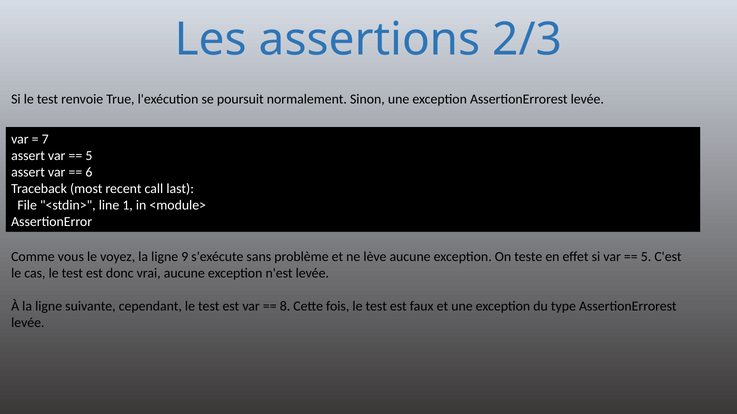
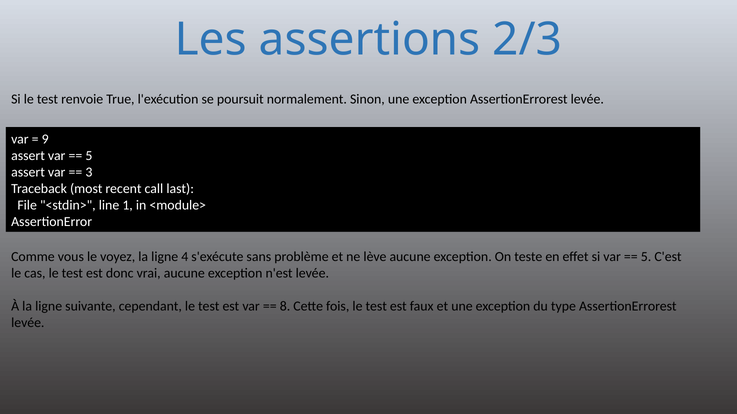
7: 7 -> 9
6: 6 -> 3
9: 9 -> 4
